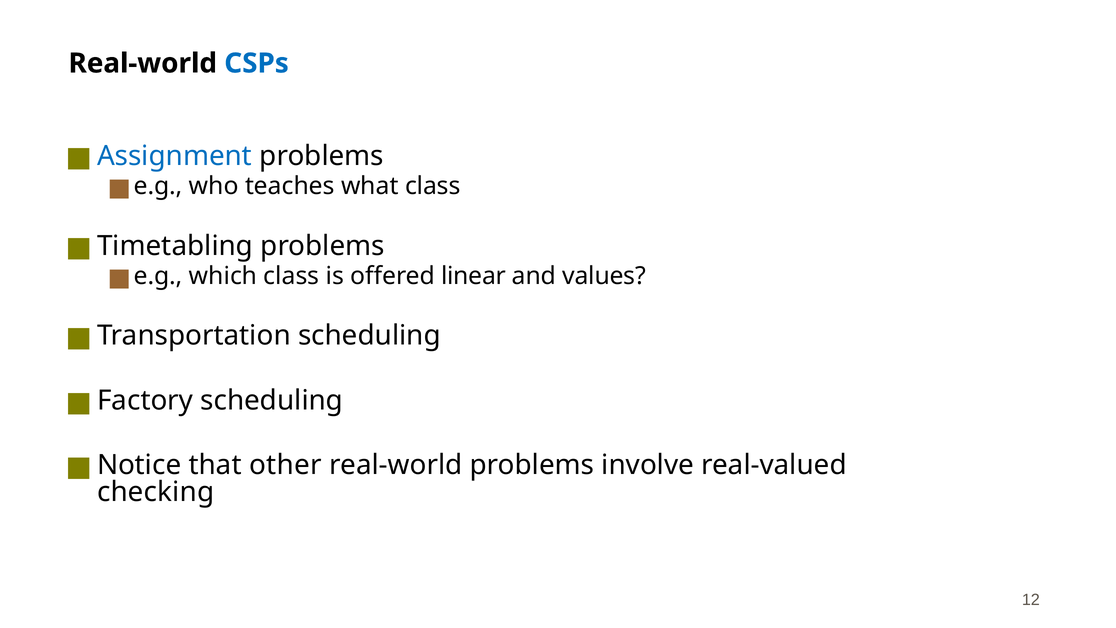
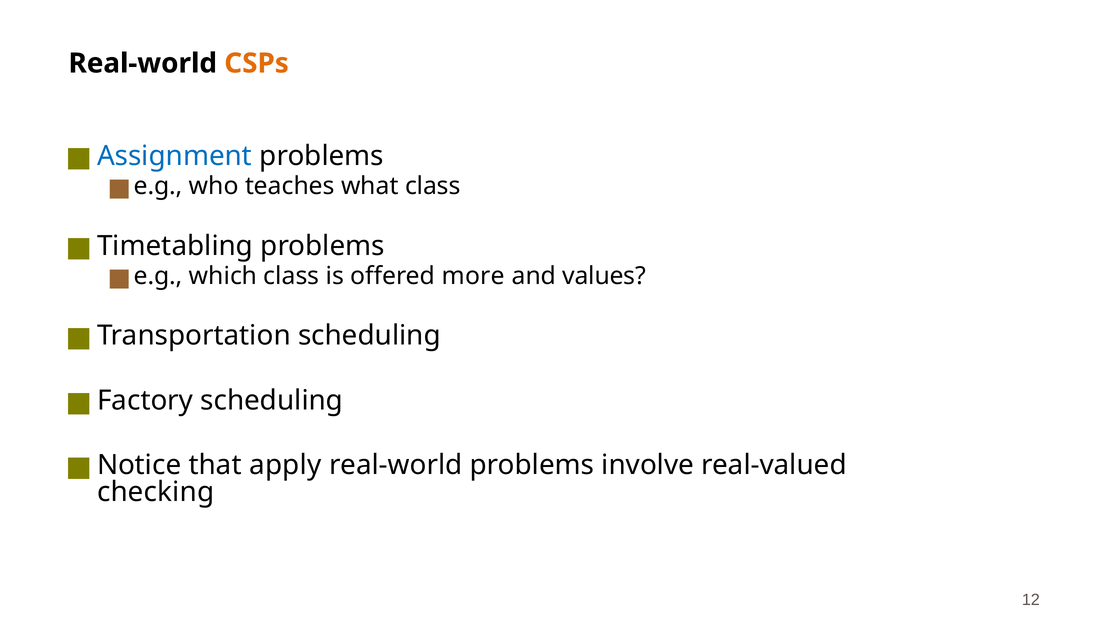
CSPs colour: blue -> orange
linear: linear -> more
other: other -> apply
